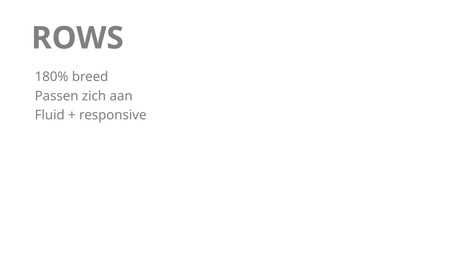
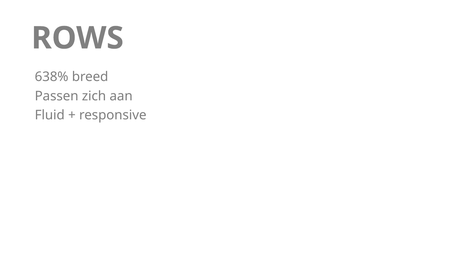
180%: 180% -> 638%
